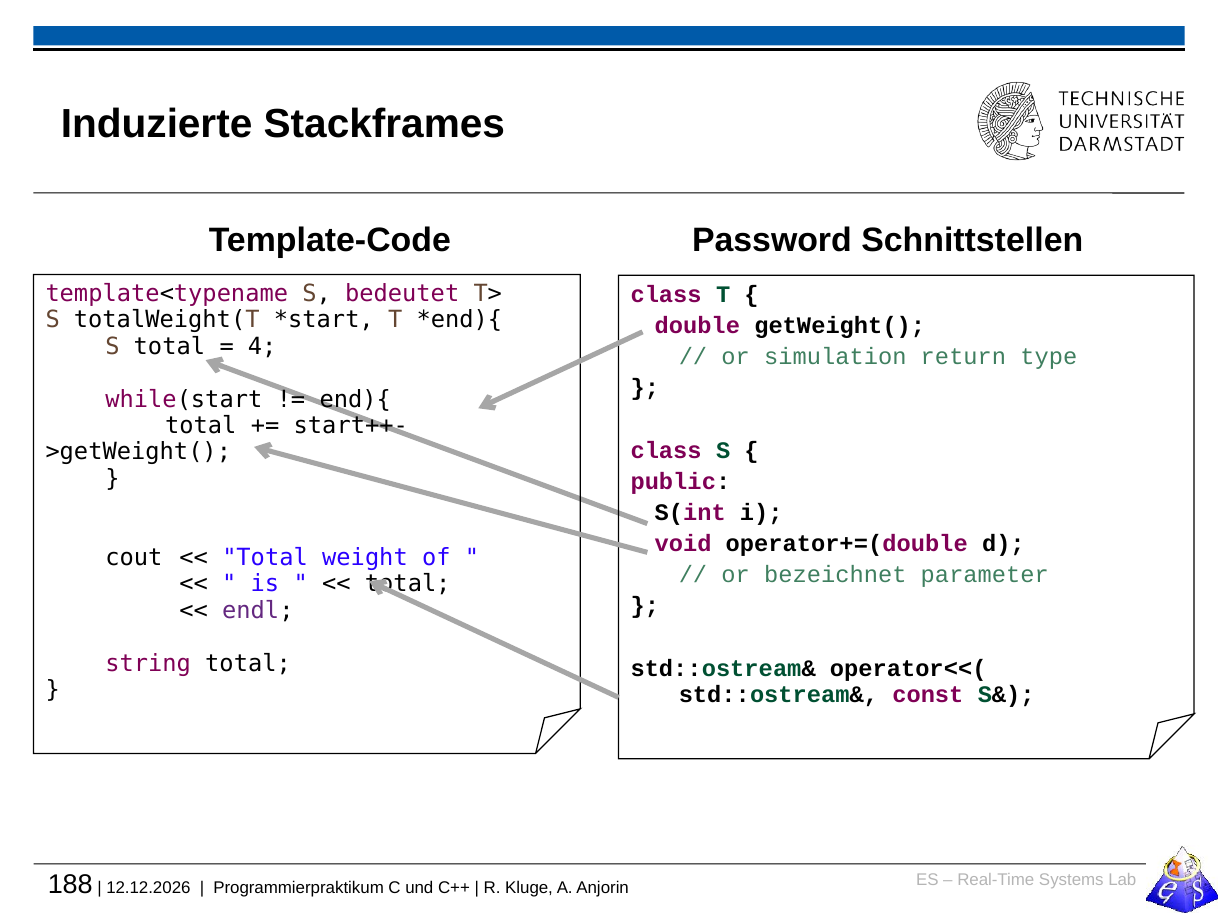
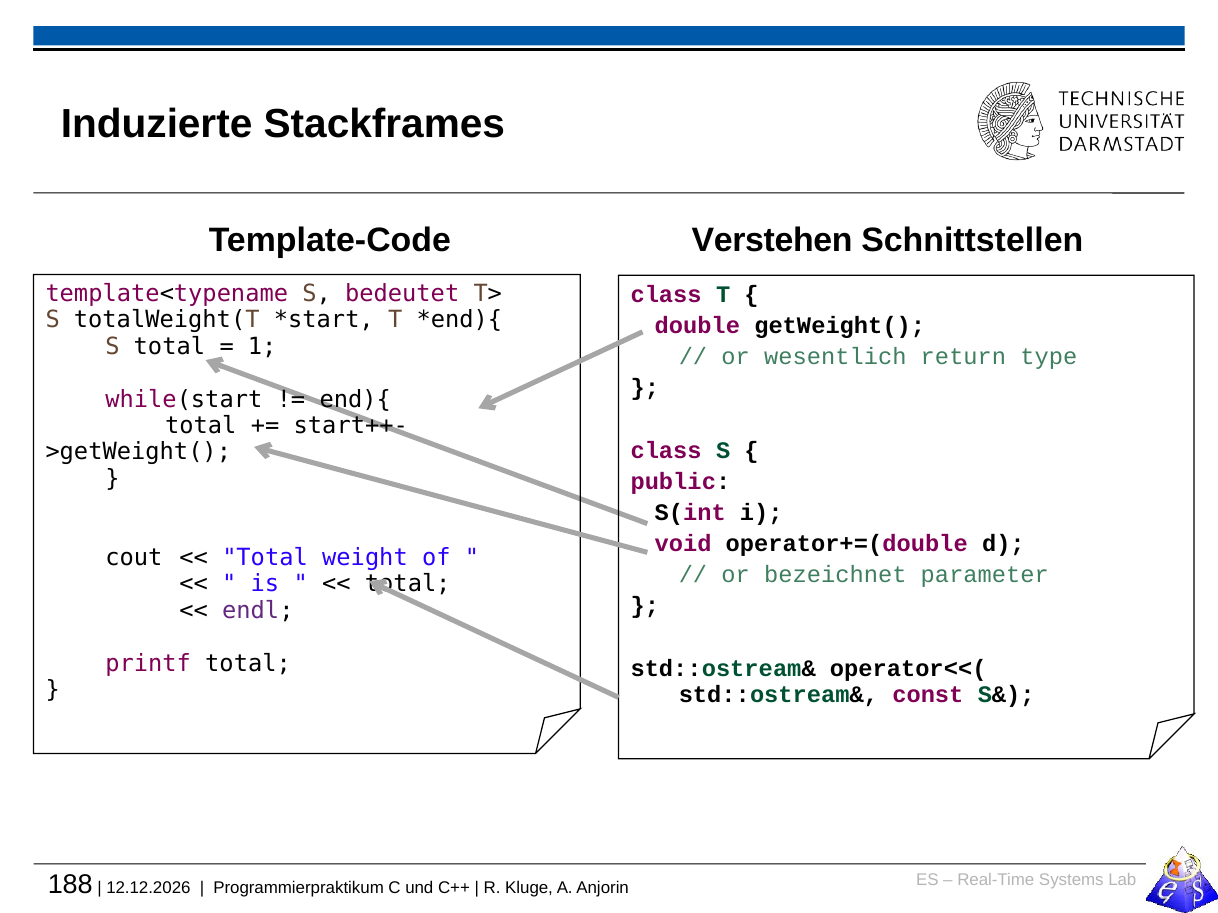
Password: Password -> Verstehen
4: 4 -> 1
simulation: simulation -> wesentlich
string: string -> printf
